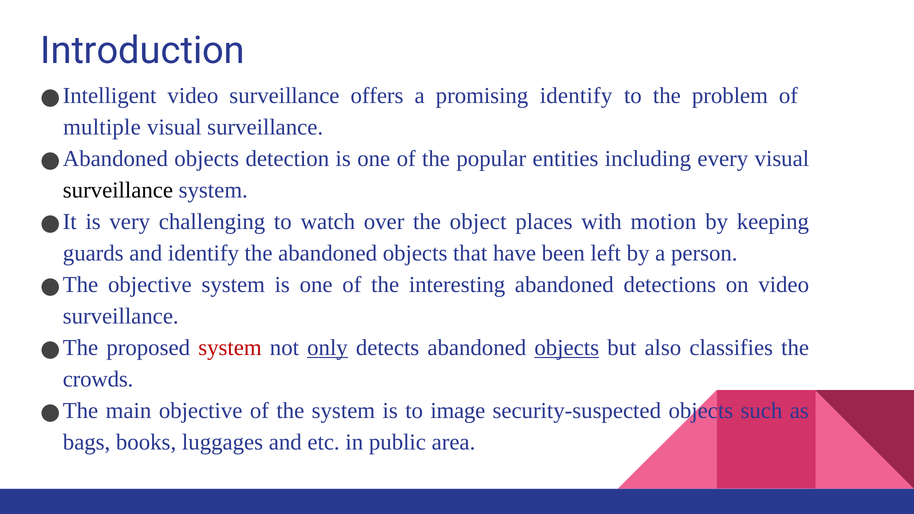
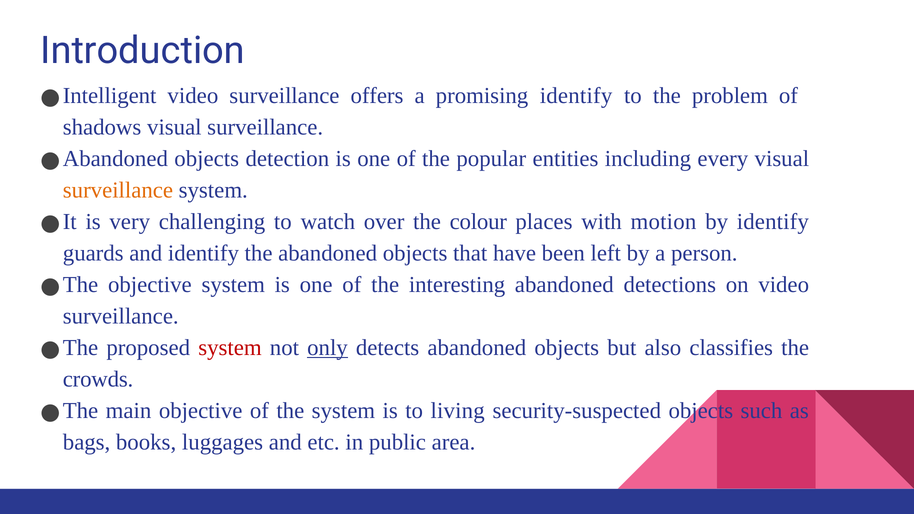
multiple: multiple -> shadows
surveillance at (118, 190) colour: black -> orange
object: object -> colour
by keeping: keeping -> identify
objects at (567, 348) underline: present -> none
image: image -> living
